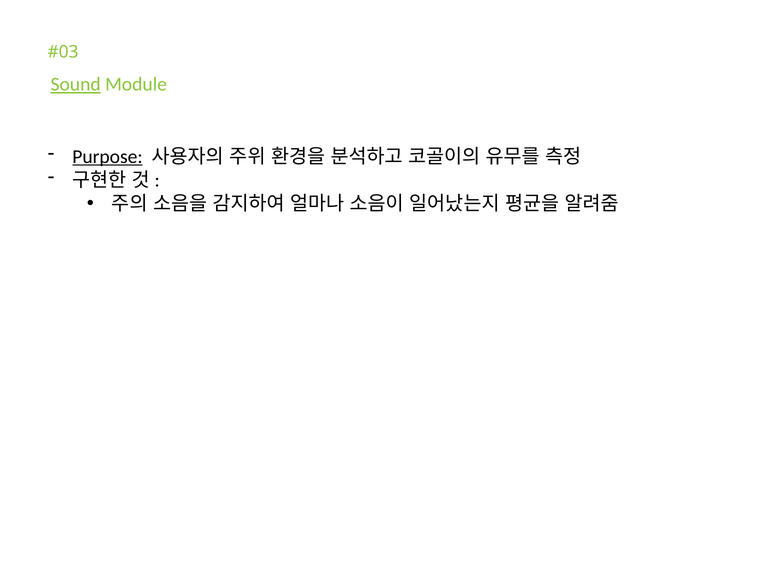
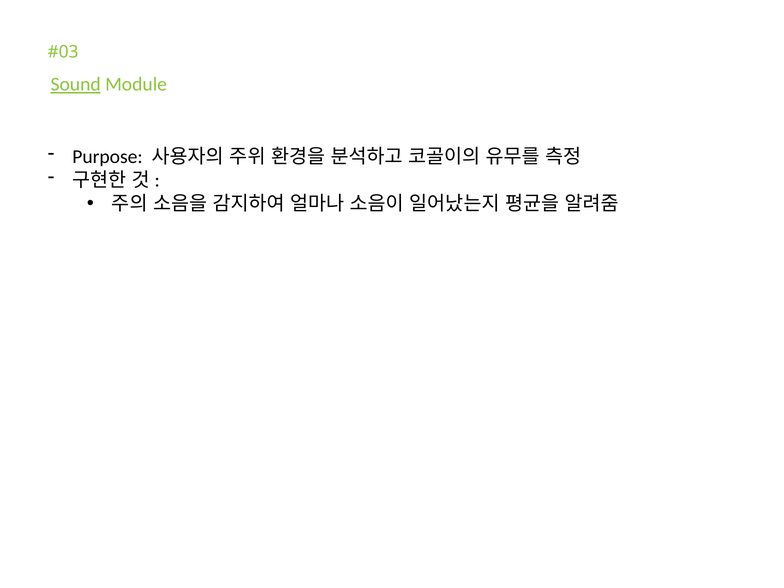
Purpose underline: present -> none
